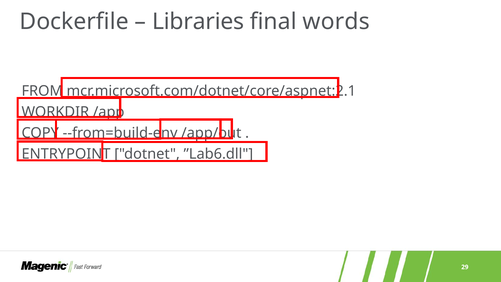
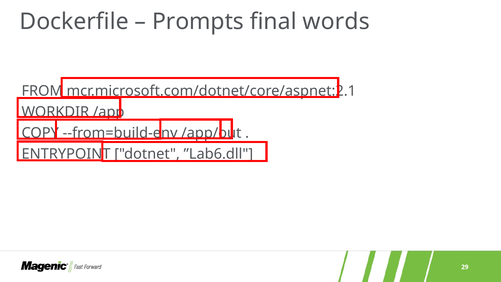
Libraries: Libraries -> Prompts
